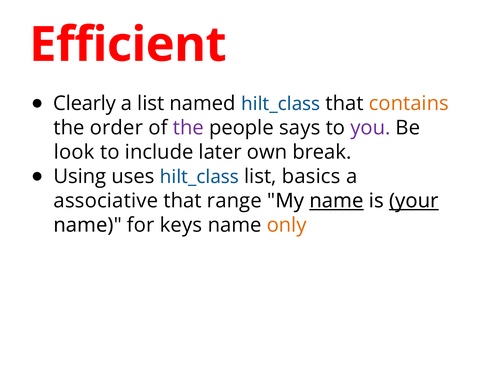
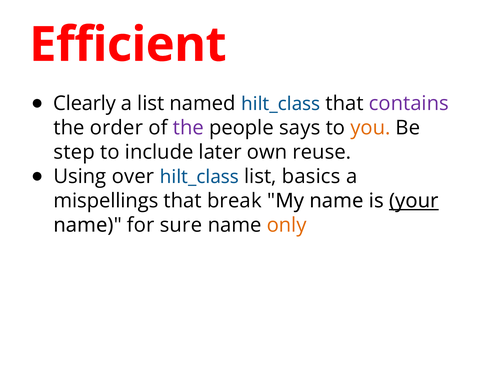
contains colour: orange -> purple
you colour: purple -> orange
look: look -> step
break: break -> reuse
uses: uses -> over
associative: associative -> mispellings
range: range -> break
name at (337, 201) underline: present -> none
keys: keys -> sure
